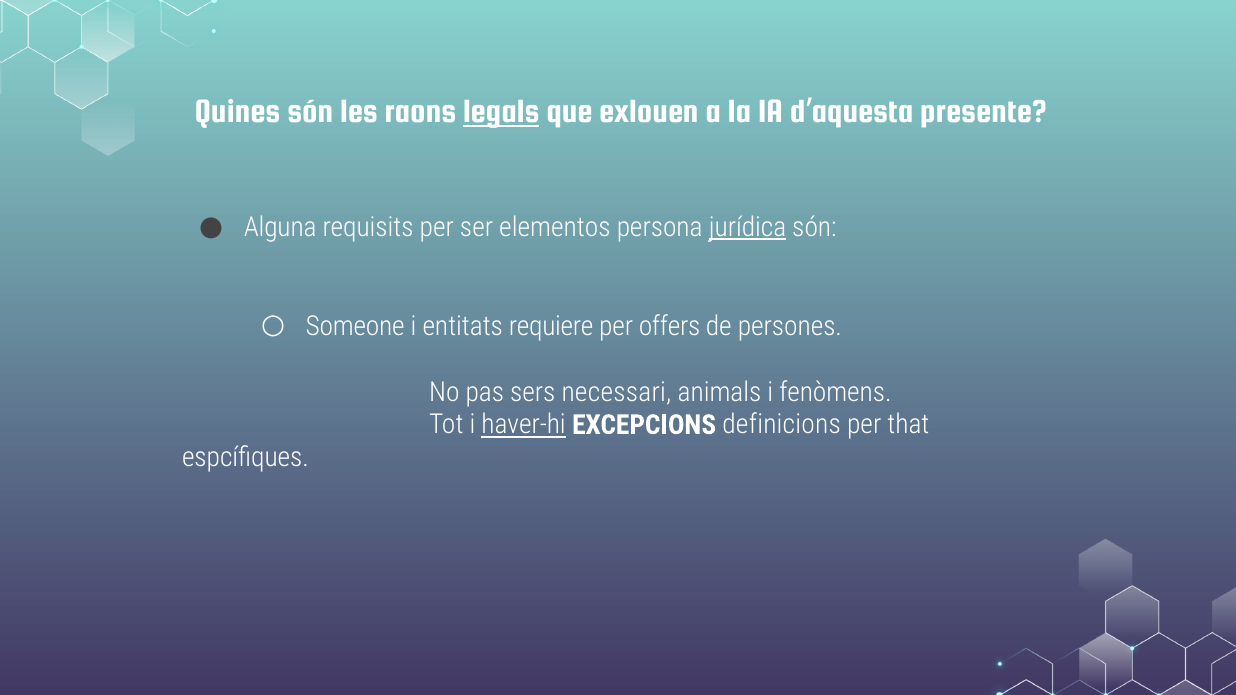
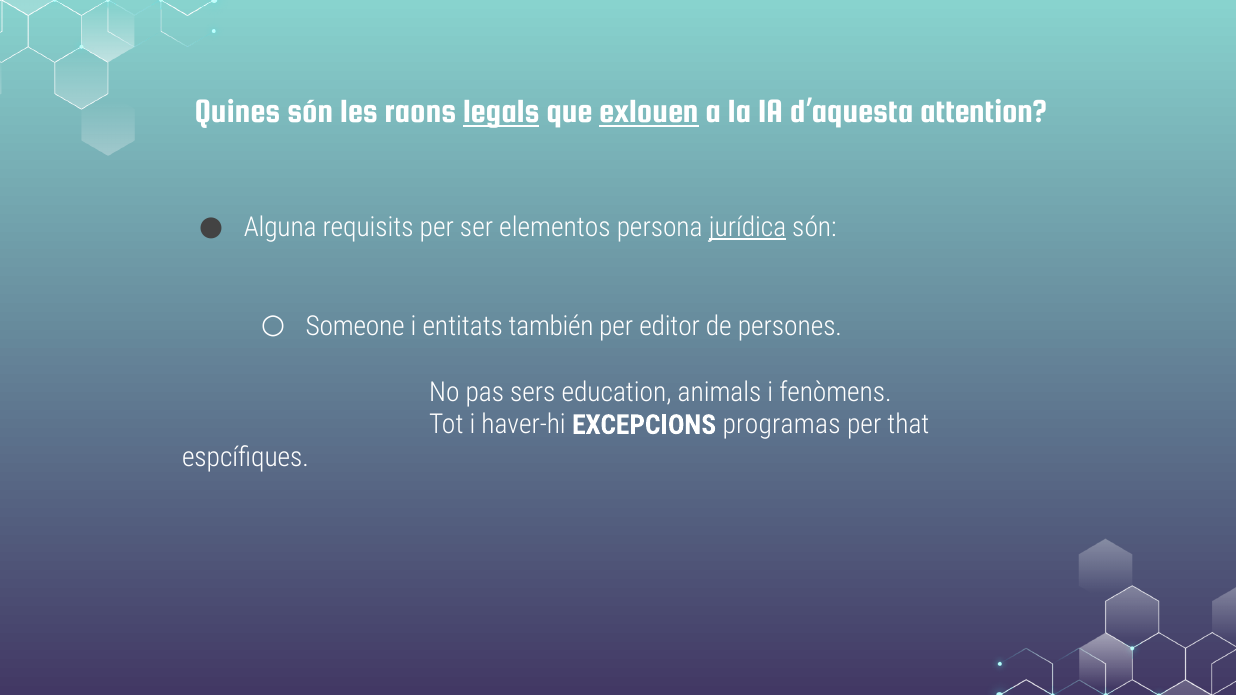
exlouen underline: none -> present
presente: presente -> attention
requiere: requiere -> también
offers: offers -> editor
necessari: necessari -> education
haver-hi underline: present -> none
definicions: definicions -> programas
